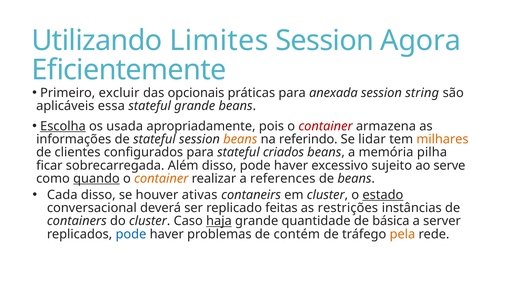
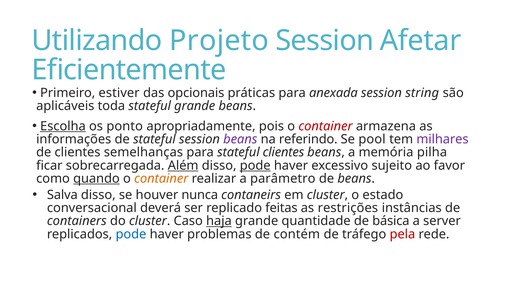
Limites: Limites -> Projeto
Agora: Agora -> Afetar
excluir: excluir -> estiver
essa: essa -> toda
usada: usada -> ponto
beans at (240, 139) colour: orange -> purple
lidar: lidar -> pool
milhares colour: orange -> purple
configurados: configurados -> semelhanças
stateful criados: criados -> clientes
Além underline: none -> present
pode at (255, 165) underline: none -> present
serve: serve -> favor
references: references -> parâmetro
Cada: Cada -> Salva
ativas: ativas -> nunca
estado underline: present -> none
pela colour: orange -> red
